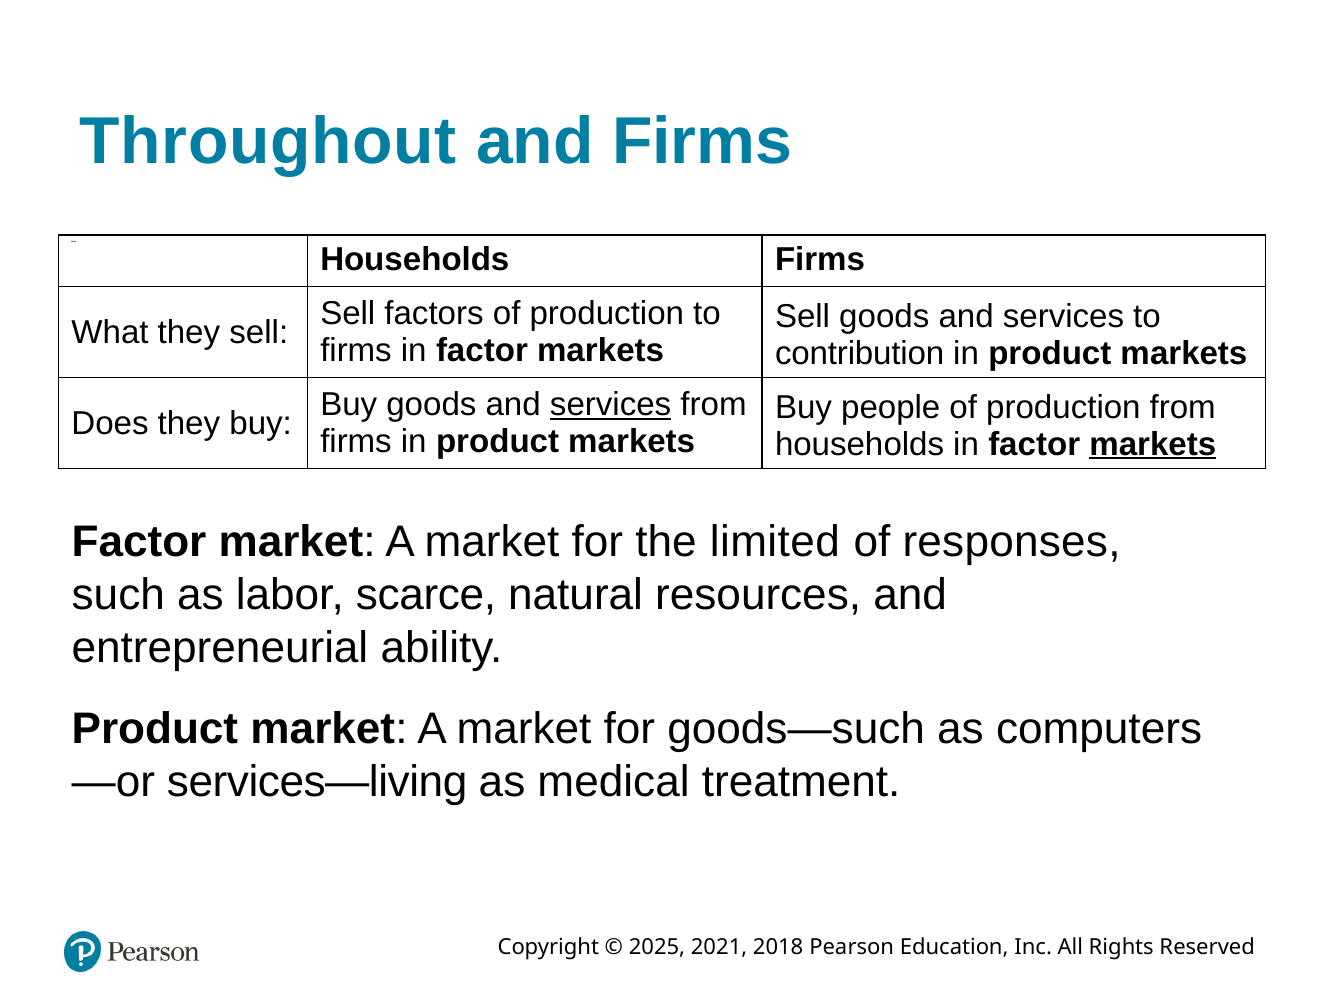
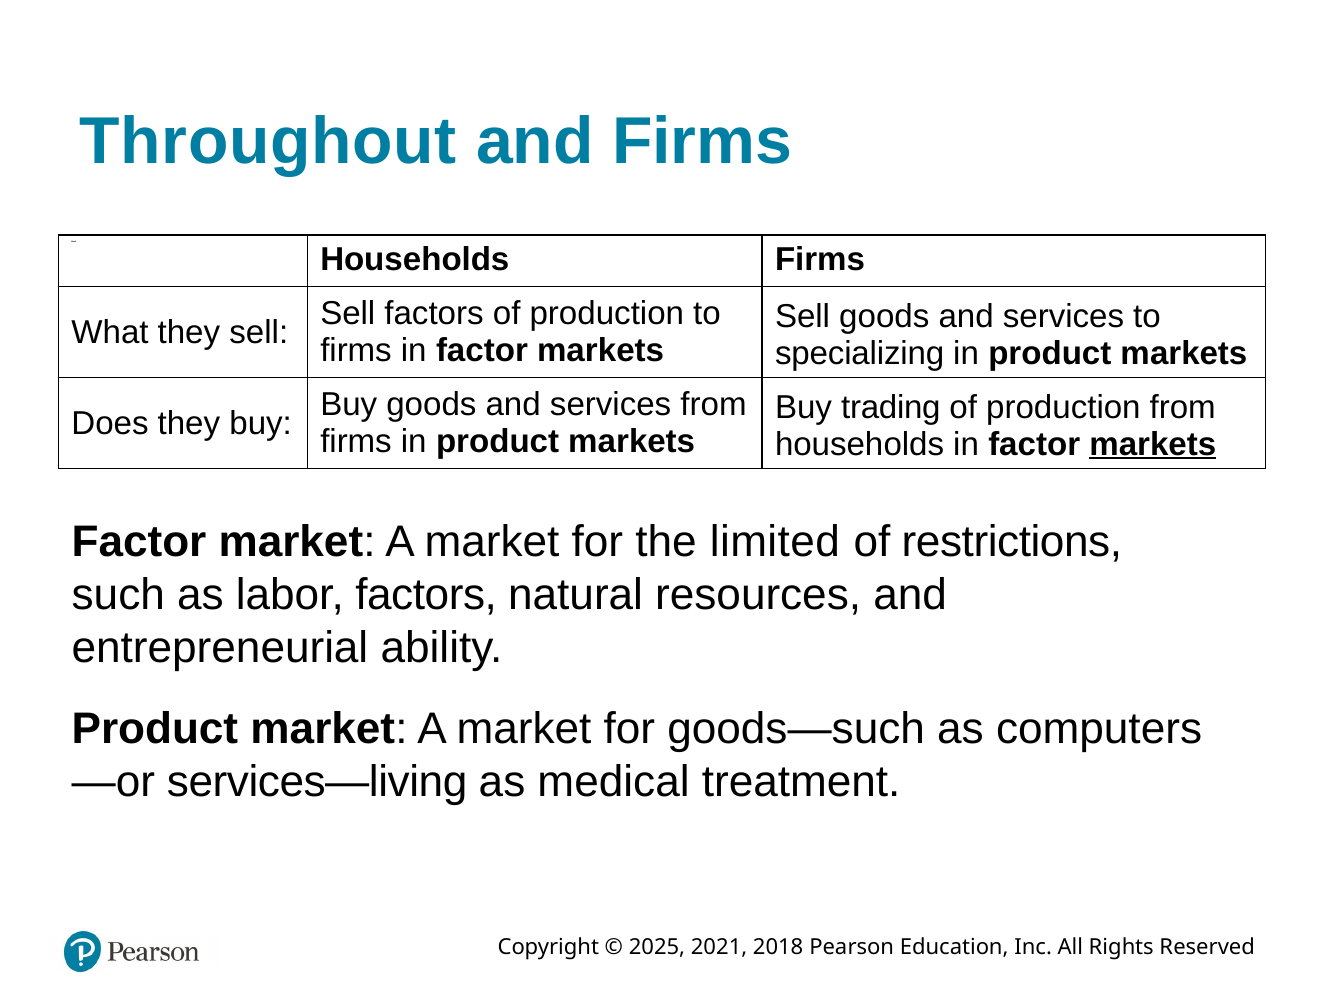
contribution: contribution -> specializing
services at (611, 405) underline: present -> none
people: people -> trading
responses: responses -> restrictions
labor scarce: scarce -> factors
